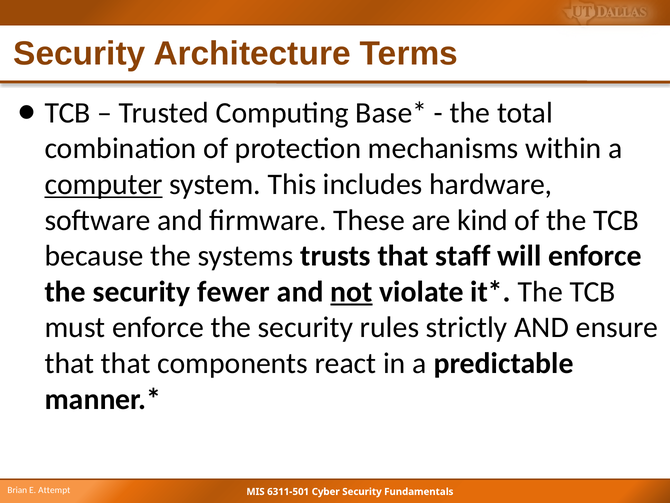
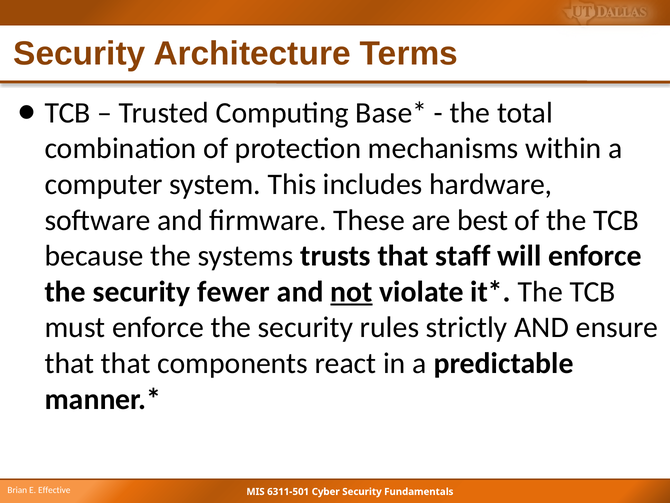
computer underline: present -> none
kind: kind -> best
Attempt: Attempt -> Effective
